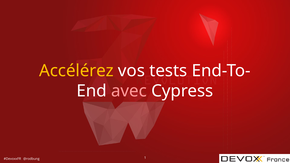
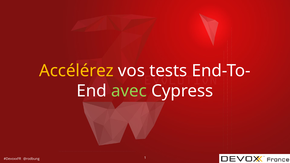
avec colour: pink -> light green
